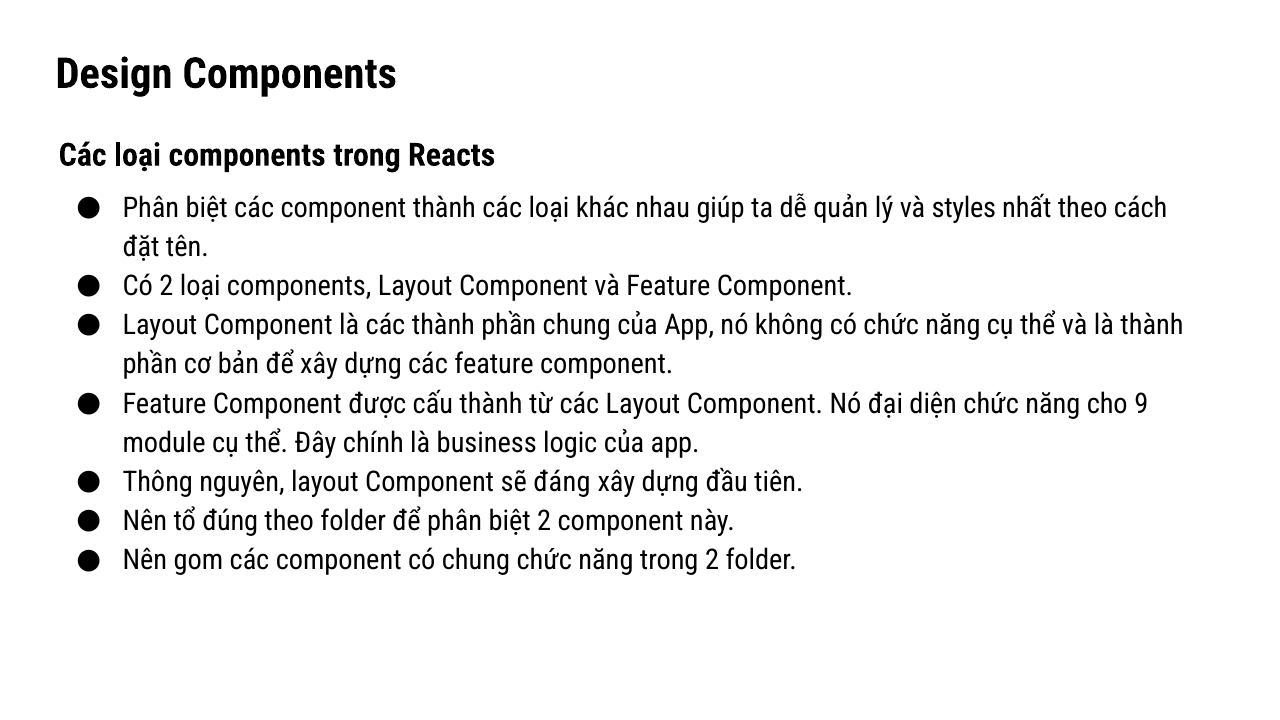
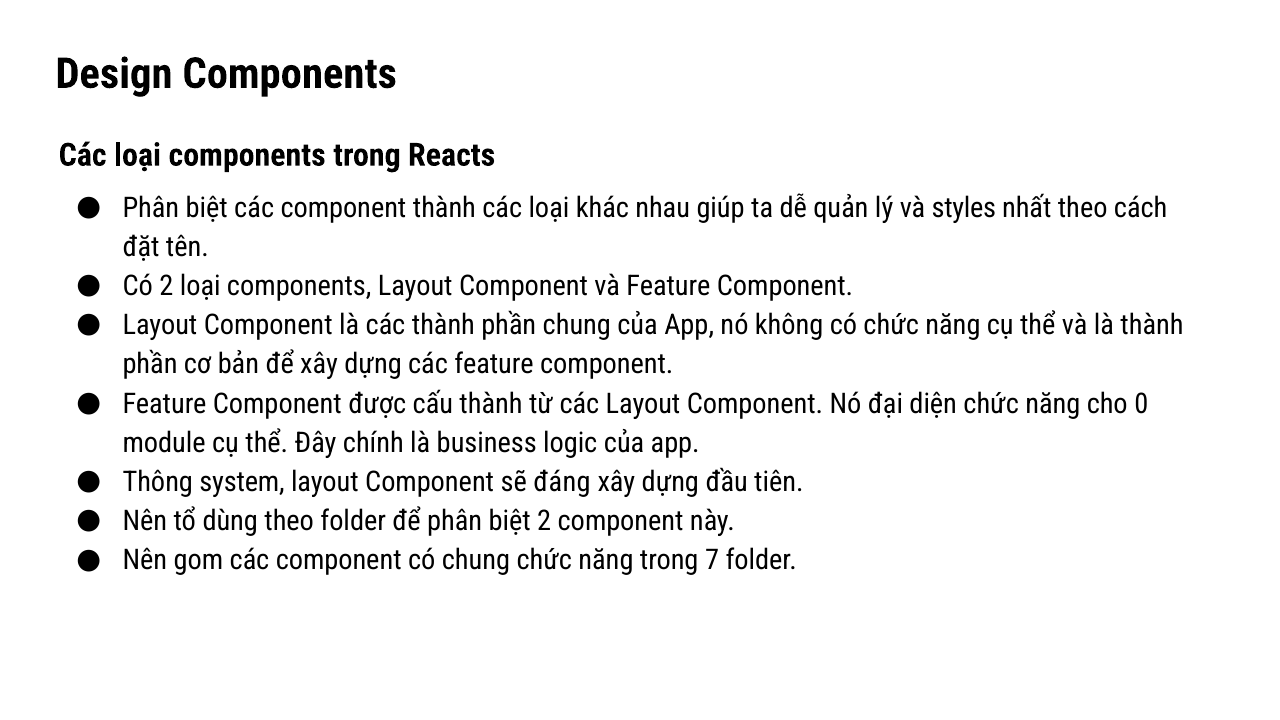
9: 9 -> 0
nguyên: nguyên -> system
đúng: đúng -> dùng
trong 2: 2 -> 7
